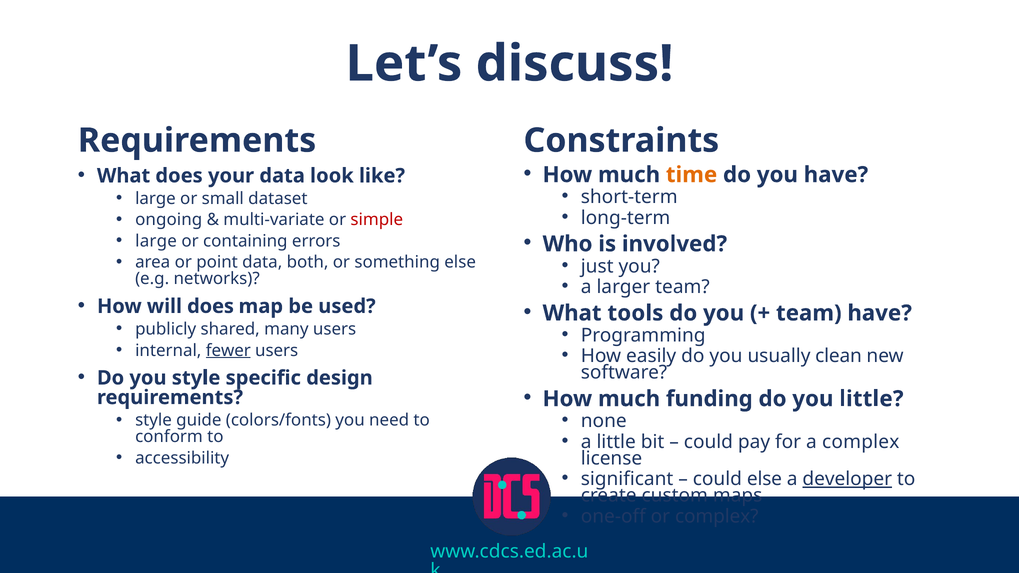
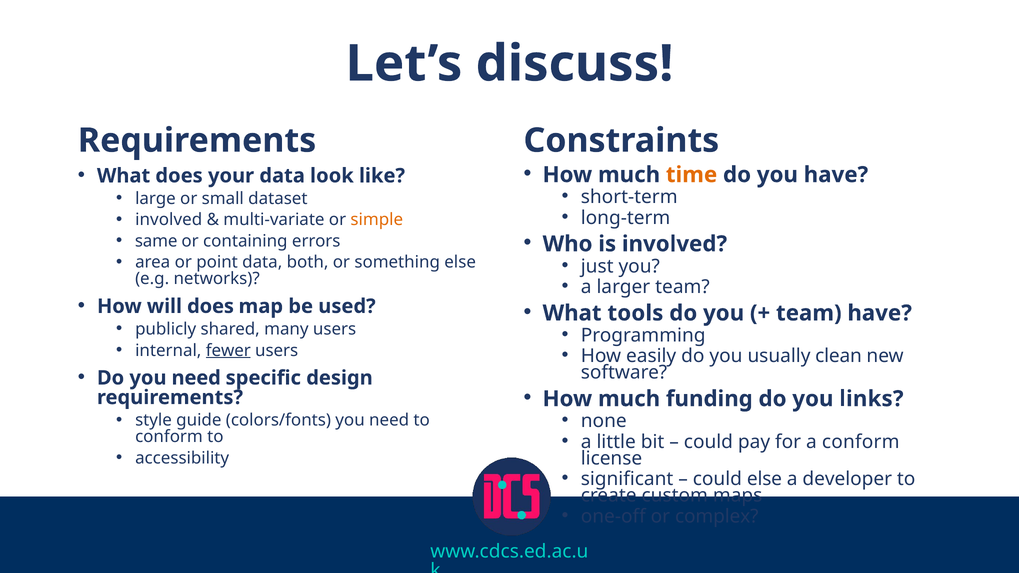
ongoing at (169, 220): ongoing -> involved
simple colour: red -> orange
large at (156, 241): large -> same
Do you style: style -> need
you little: little -> links
a complex: complex -> conform
developer underline: present -> none
